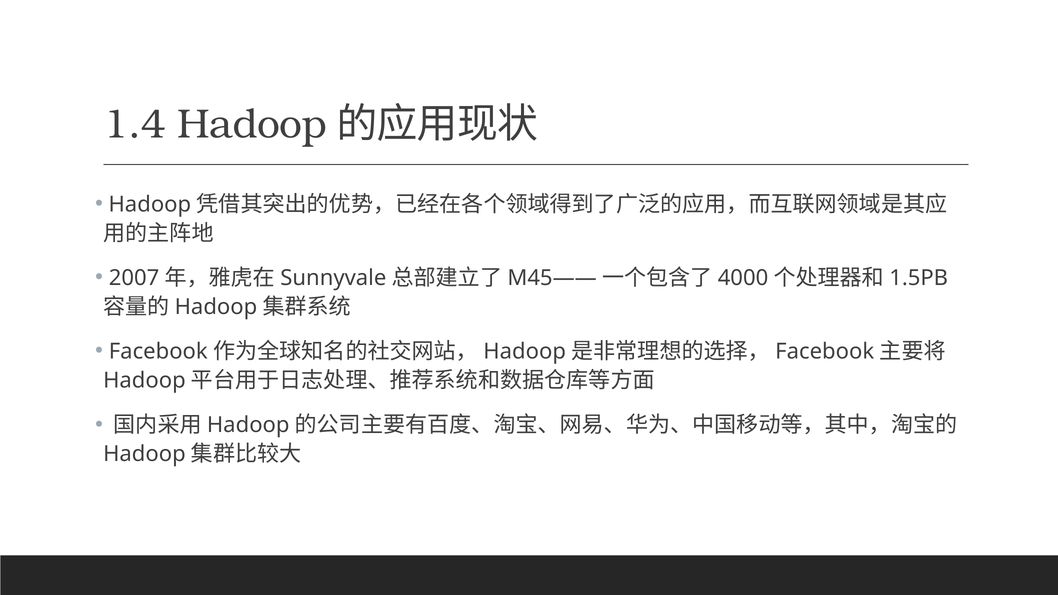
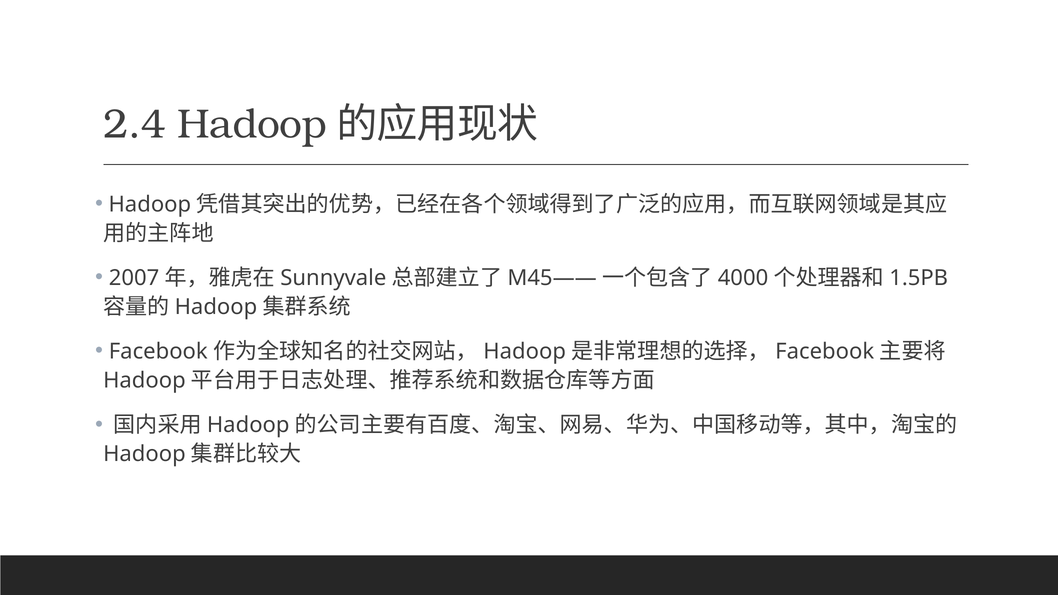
1.4: 1.4 -> 2.4
